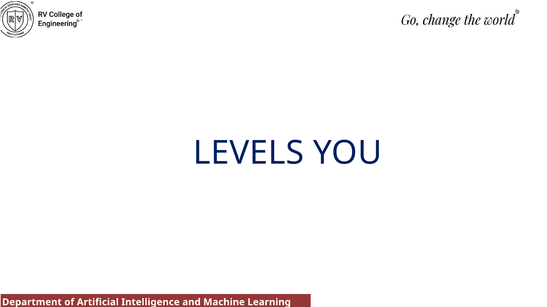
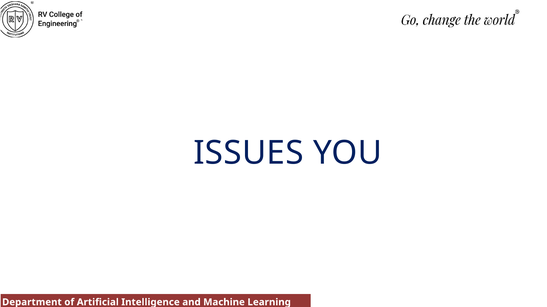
LEVELS: LEVELS -> ISSUES
